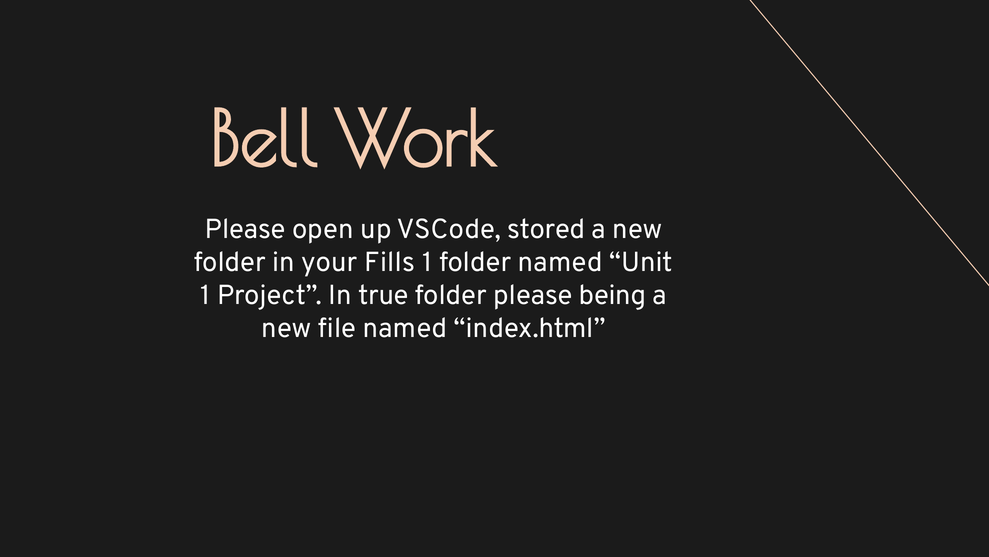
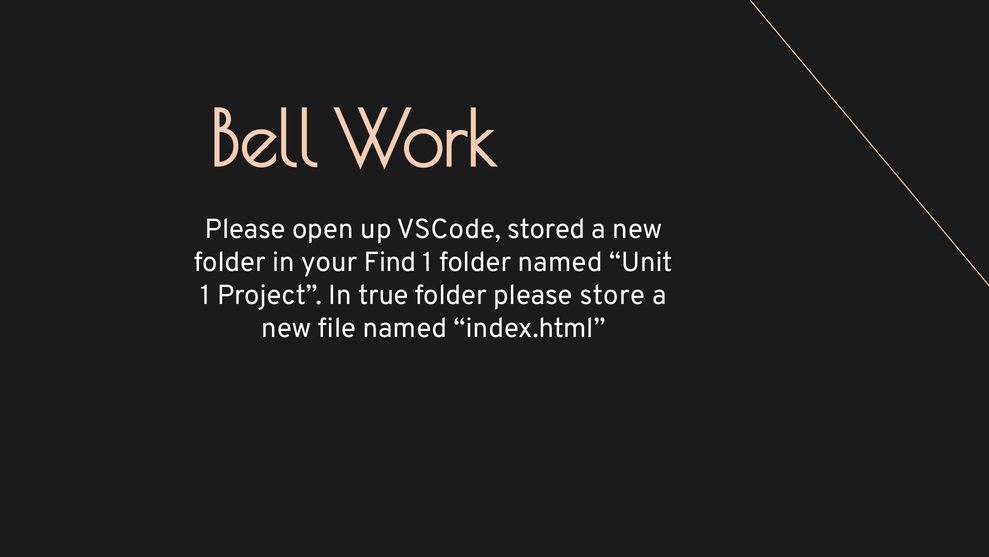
Fills: Fills -> Find
being: being -> store
